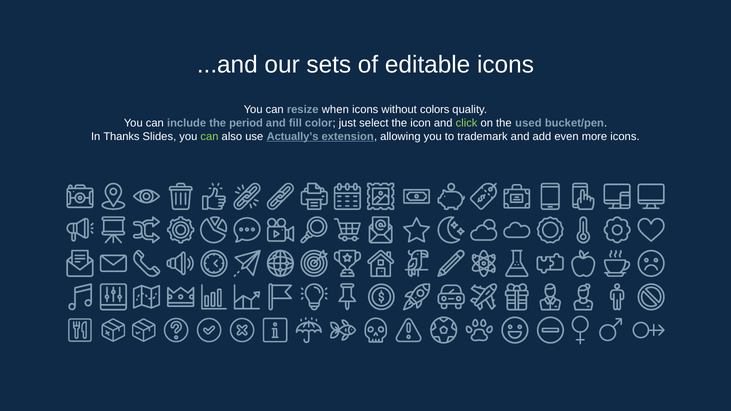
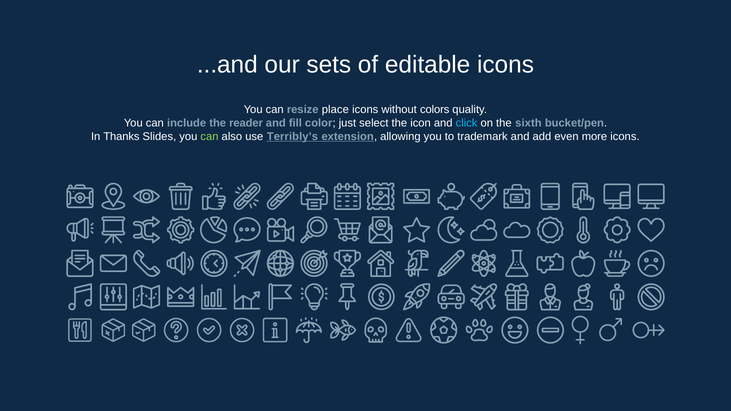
when: when -> place
period: period -> reader
click colour: light green -> light blue
used: used -> sixth
Actually’s: Actually’s -> Terribly’s
